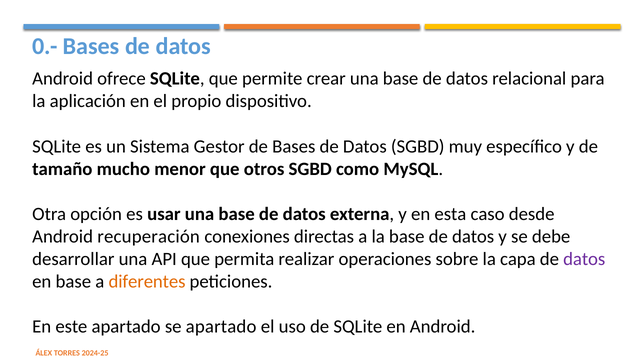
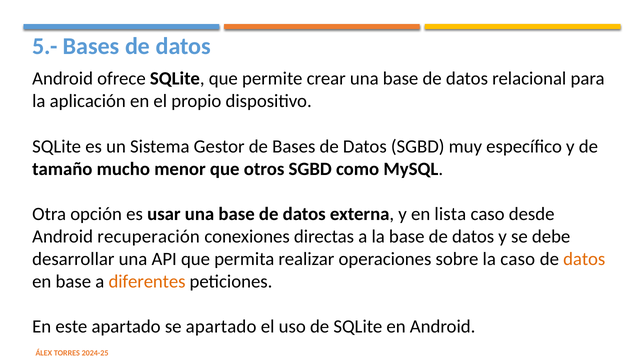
0.-: 0.- -> 5.-
esta: esta -> lista
la capa: capa -> caso
datos at (584, 259) colour: purple -> orange
